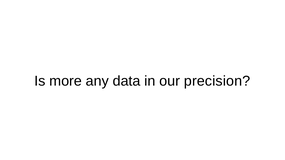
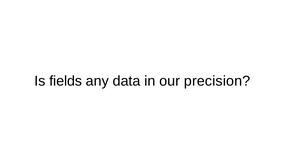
more: more -> fields
